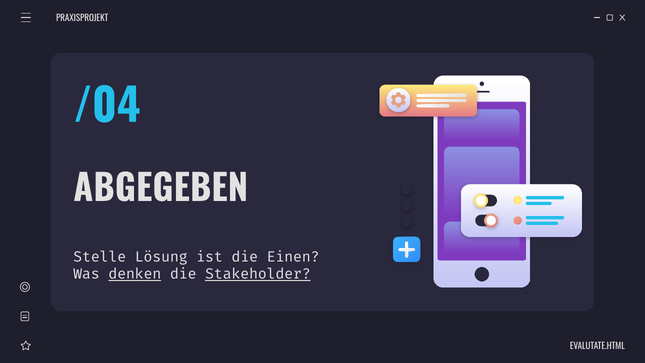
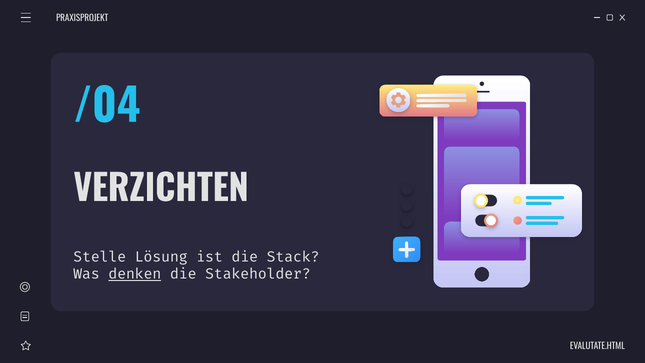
ABGEGEBEN: ABGEGEBEN -> VERZICHTEN
Einen: Einen -> Stack
Stakeholder underline: present -> none
